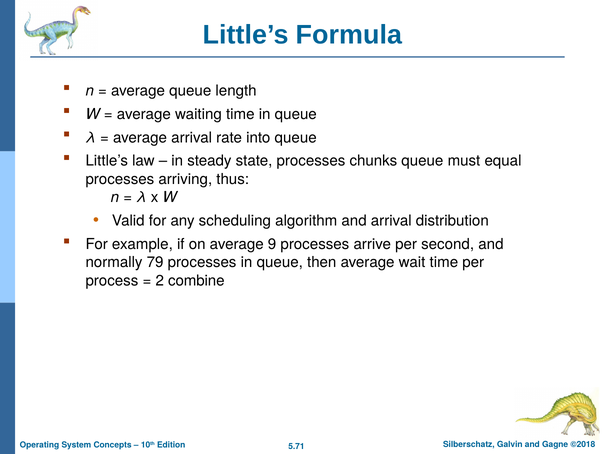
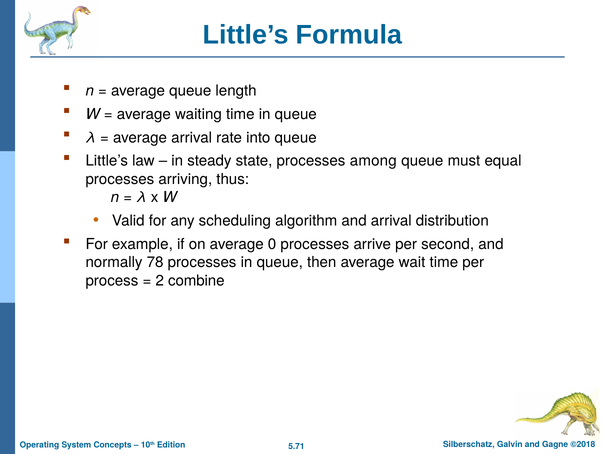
chunks: chunks -> among
9: 9 -> 0
79: 79 -> 78
